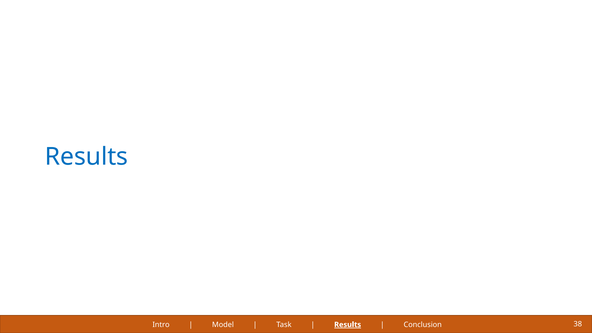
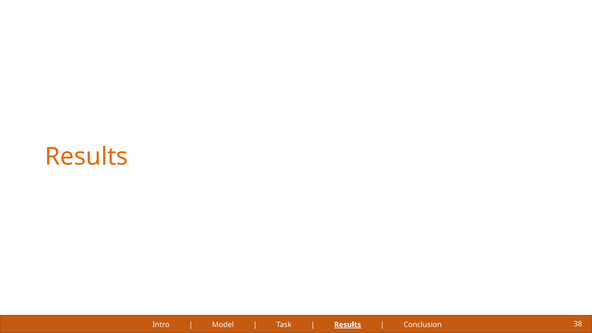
Results at (86, 157) colour: blue -> orange
